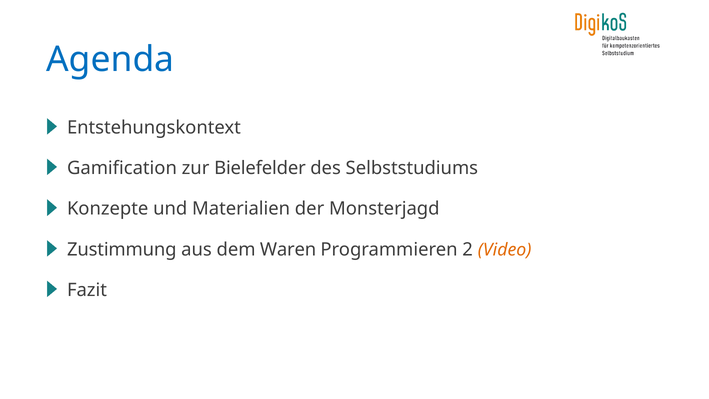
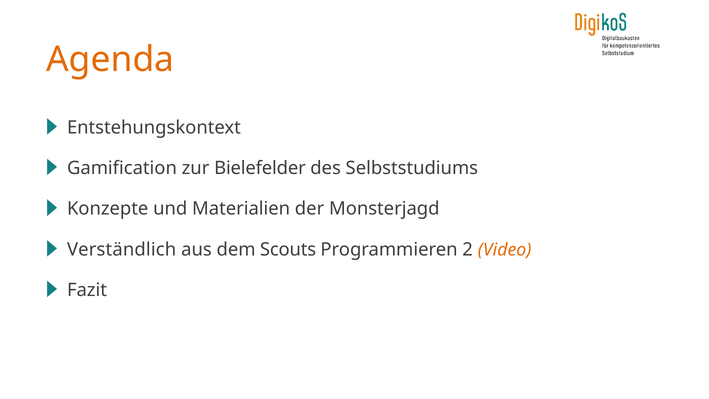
Agenda colour: blue -> orange
Zustimmung: Zustimmung -> Verständlich
Waren: Waren -> Scouts
